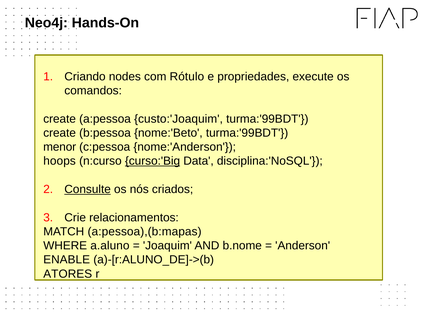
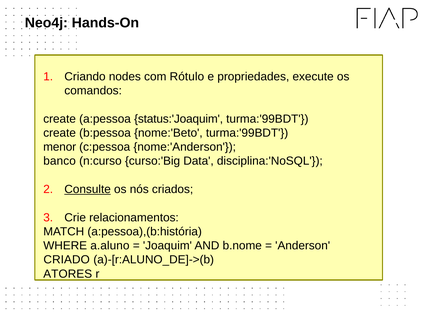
custo:'Joaquim: custo:'Joaquim -> status:'Joaquim
hoops: hoops -> banco
curso:'Big underline: present -> none
a:pessoa),(b:mapas: a:pessoa),(b:mapas -> a:pessoa),(b:história
ENABLE: ENABLE -> CRIADO
